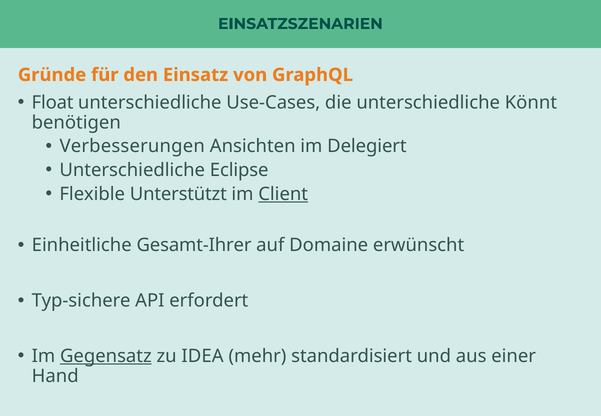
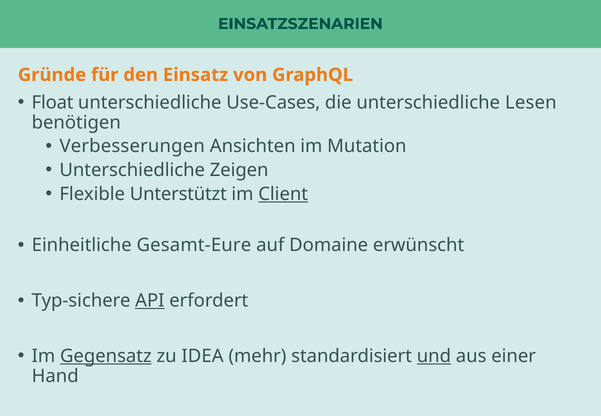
Könnt: Könnt -> Lesen
Delegiert: Delegiert -> Mutation
Eclipse: Eclipse -> Zeigen
Gesamt-Ihrer: Gesamt-Ihrer -> Gesamt-Eure
API underline: none -> present
und underline: none -> present
